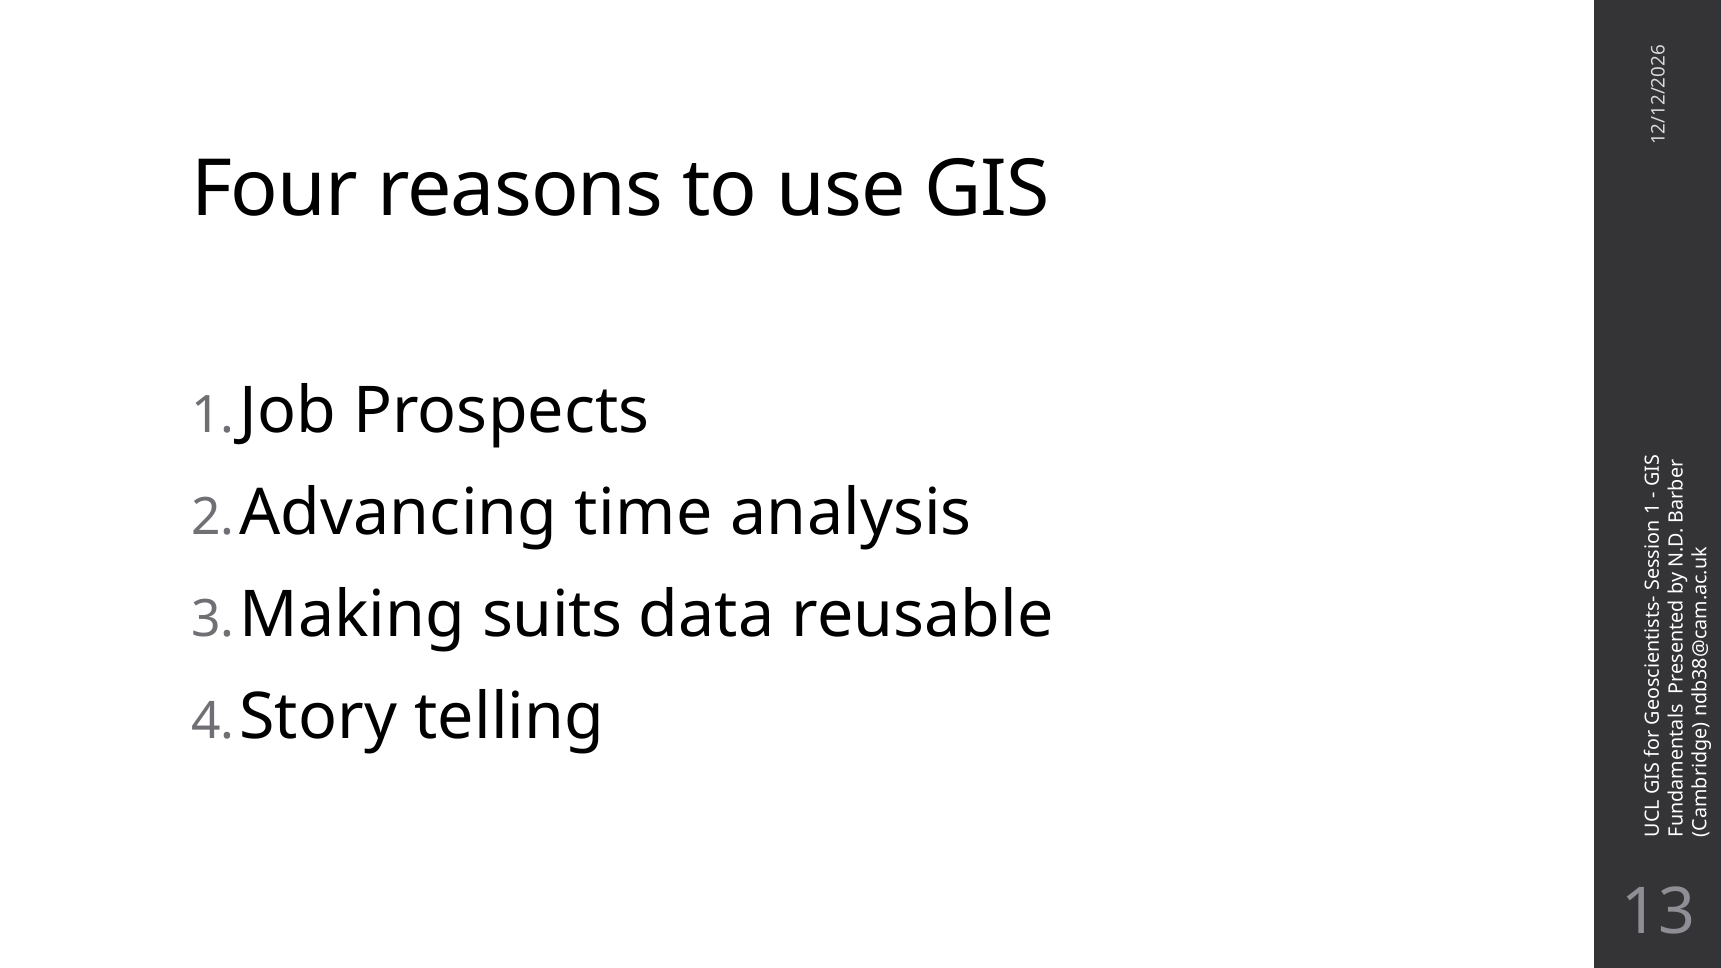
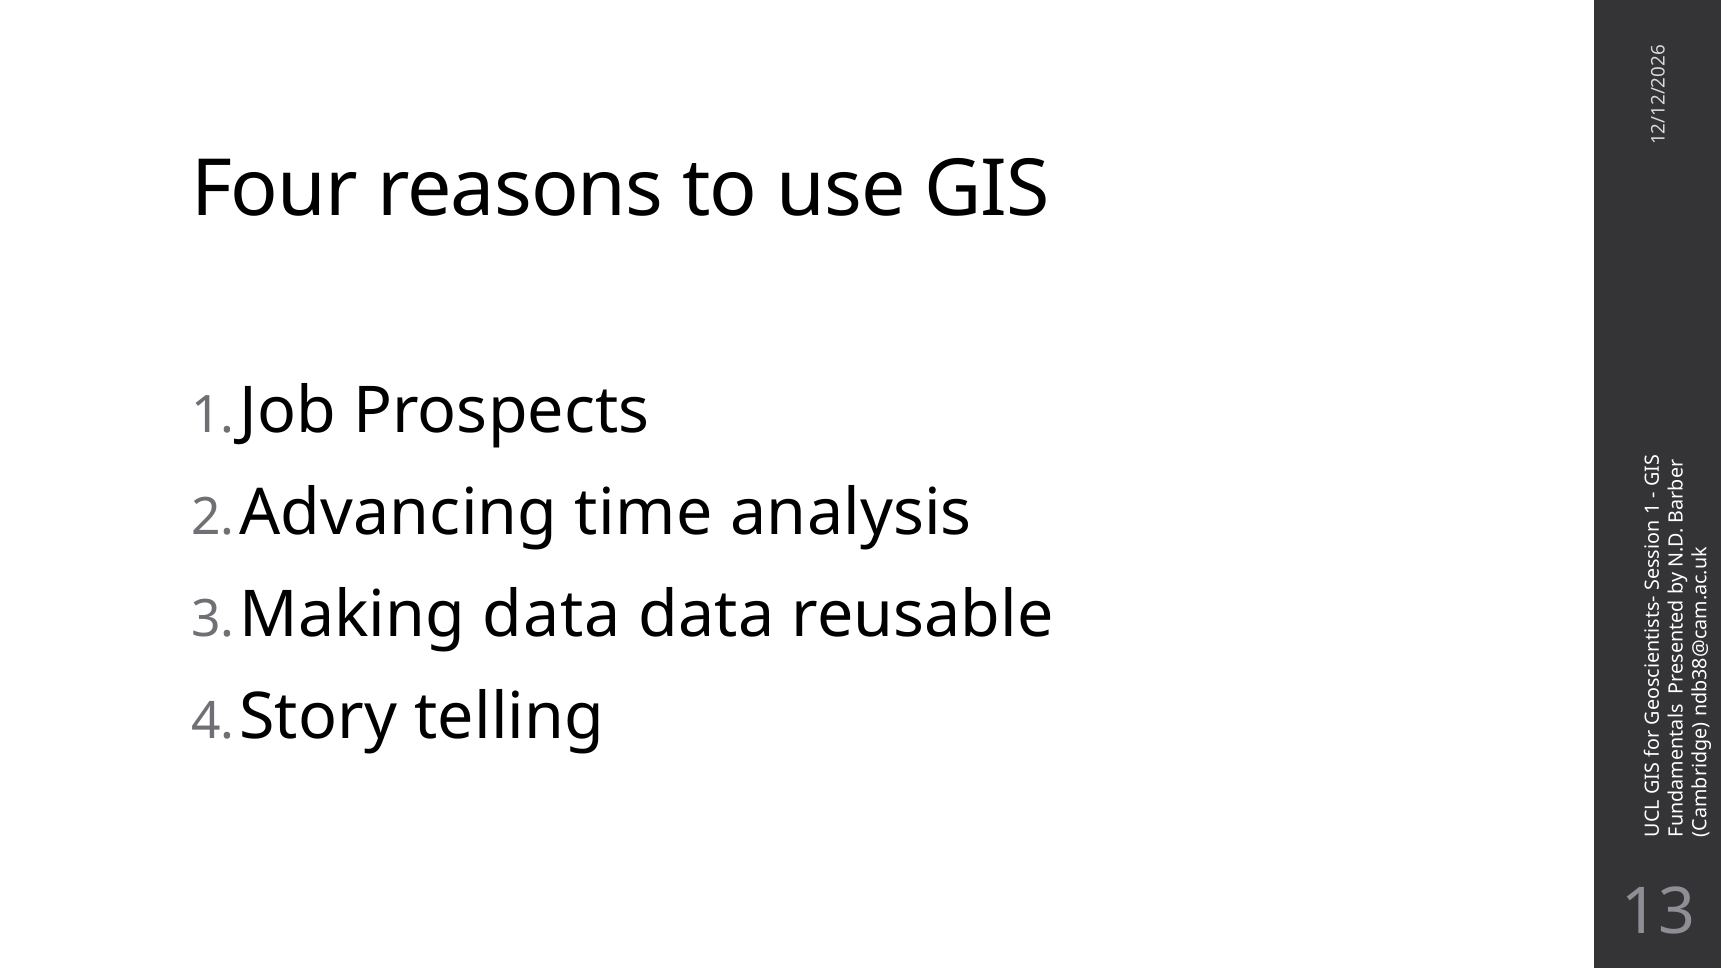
Making suits: suits -> data
